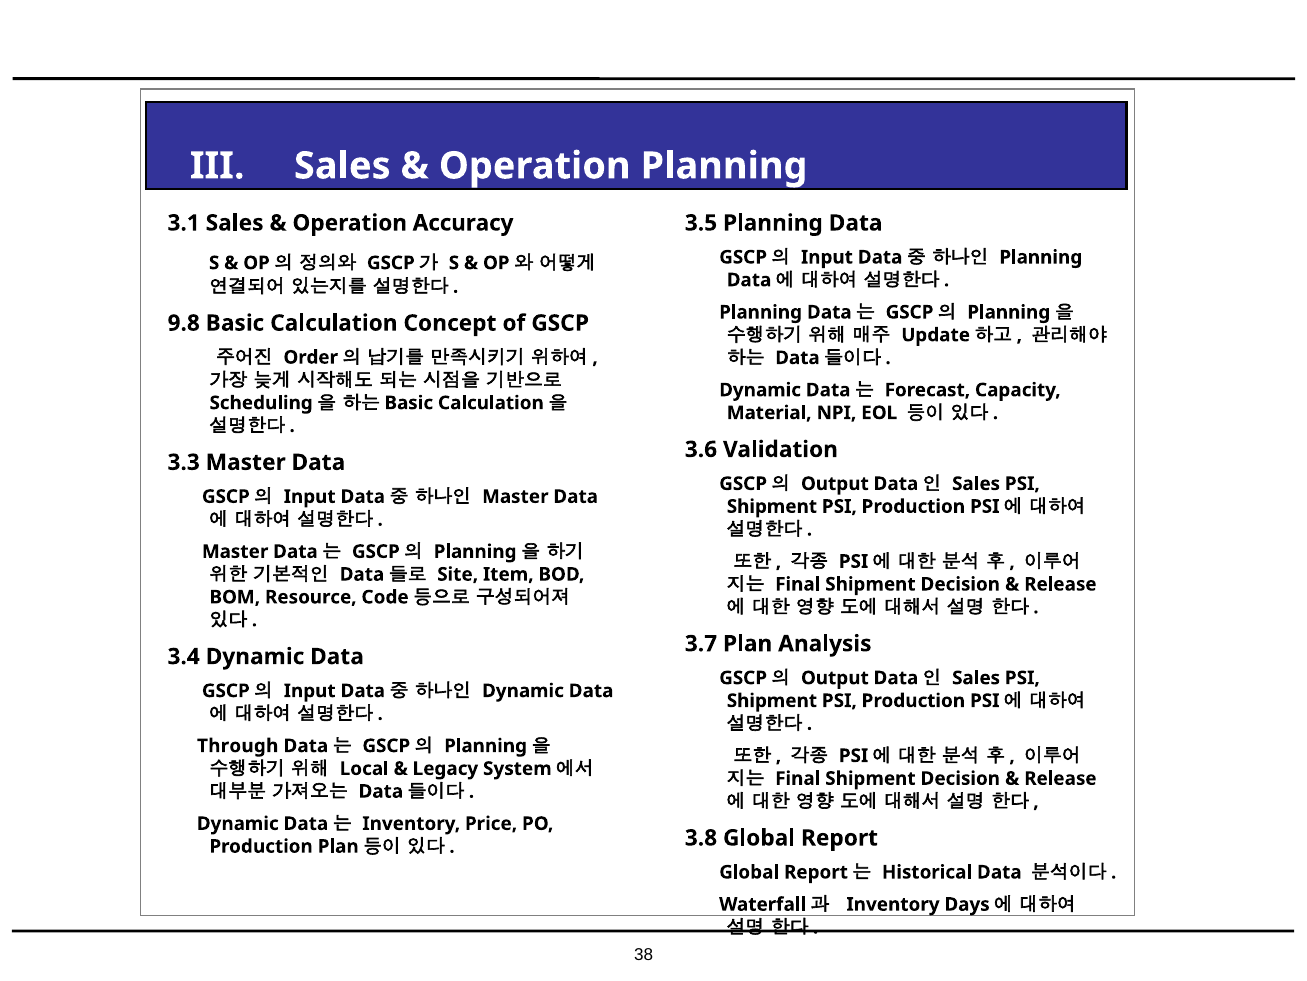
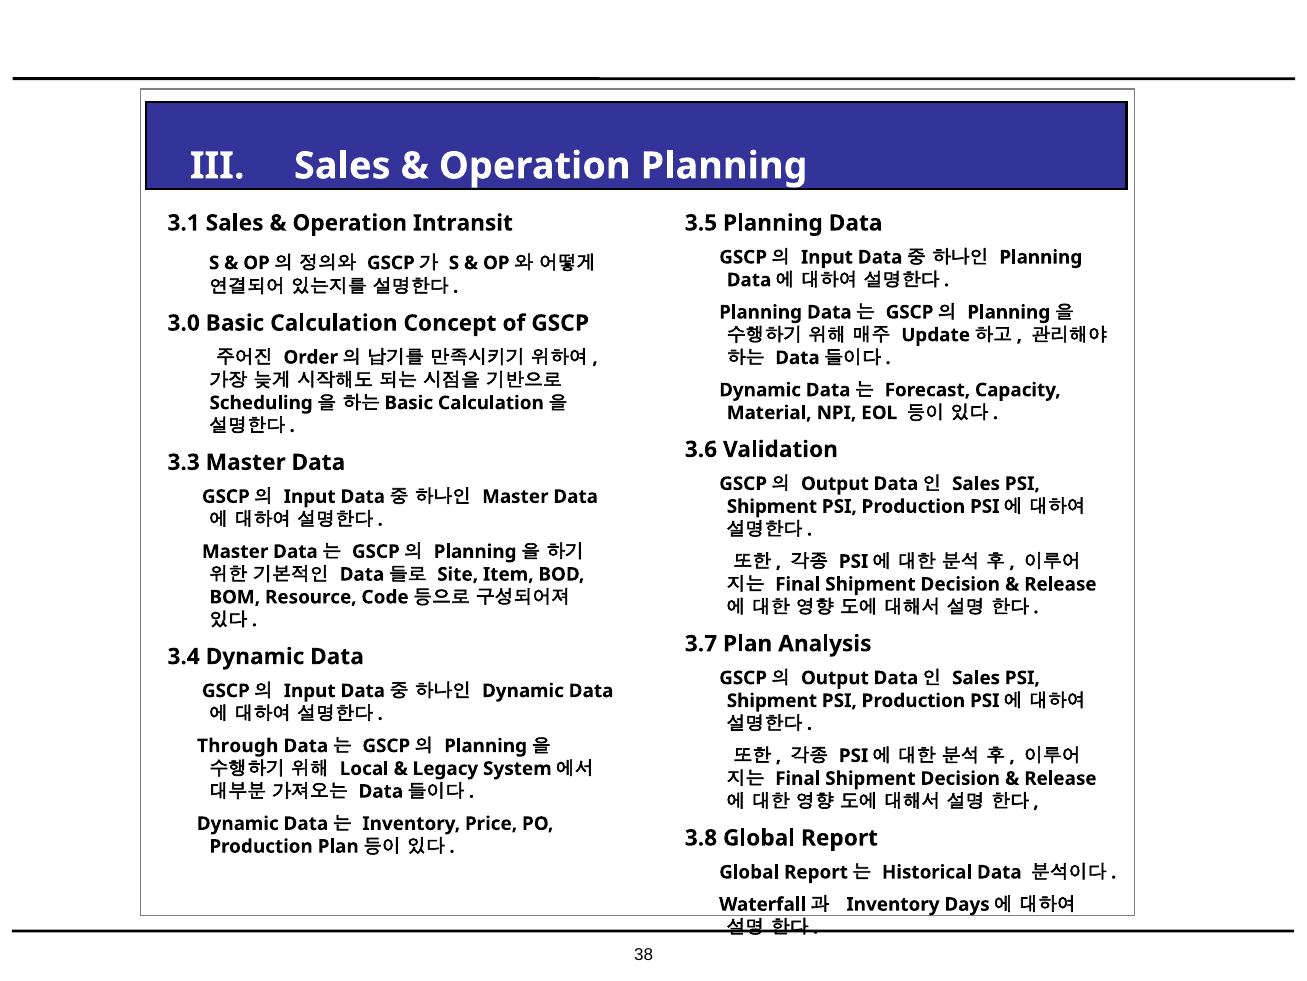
Accuracy: Accuracy -> Intransit
9.8: 9.8 -> 3.0
